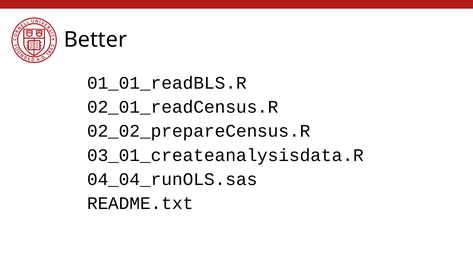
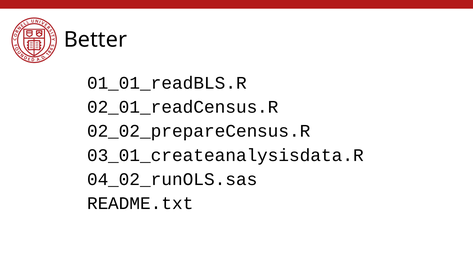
04_04_runOLS.sas: 04_04_runOLS.sas -> 04_02_runOLS.sas
